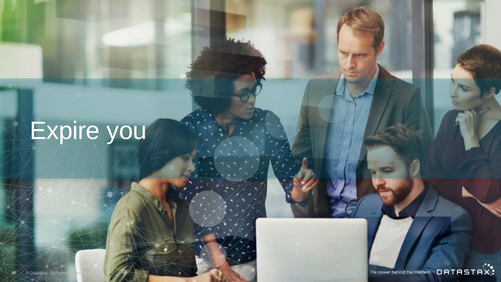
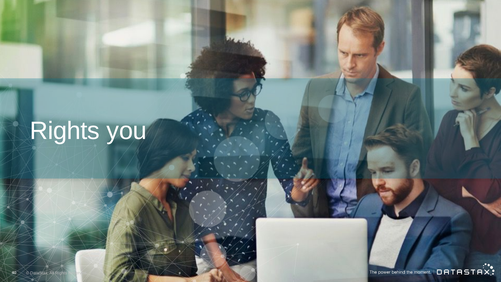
Expire at (65, 131): Expire -> Rights
